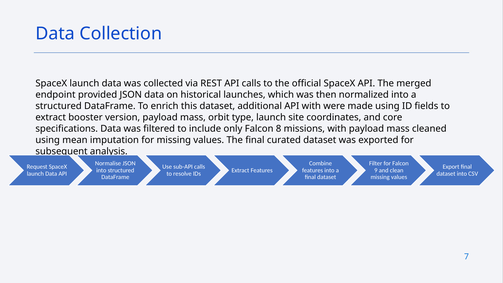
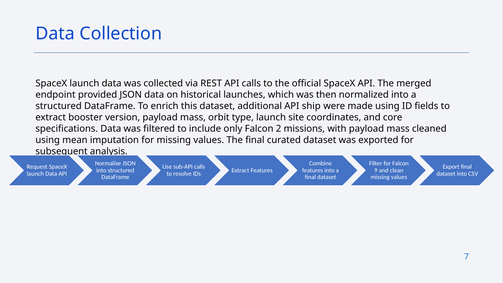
API with: with -> ship
8: 8 -> 2
